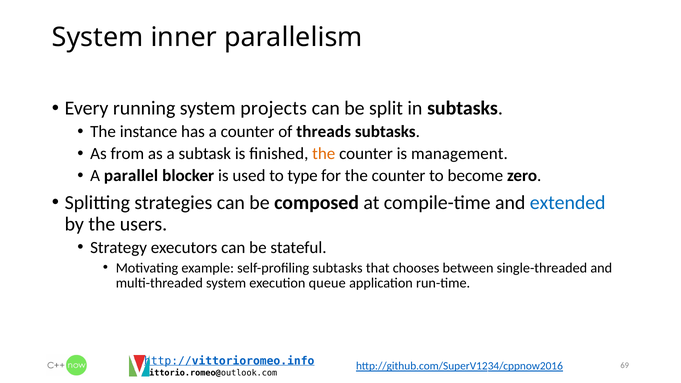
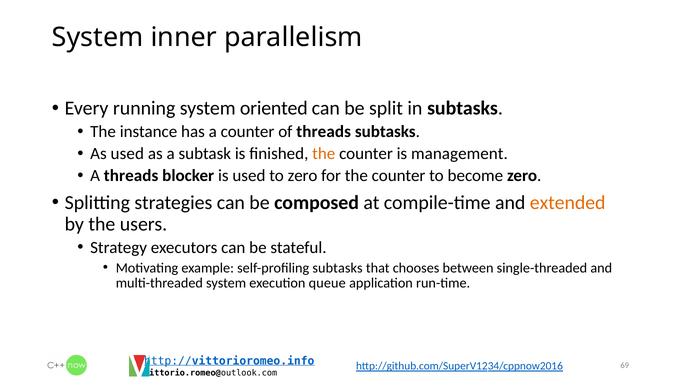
projects: projects -> oriented
As from: from -> used
A parallel: parallel -> threads
to type: type -> zero
extended colour: blue -> orange
